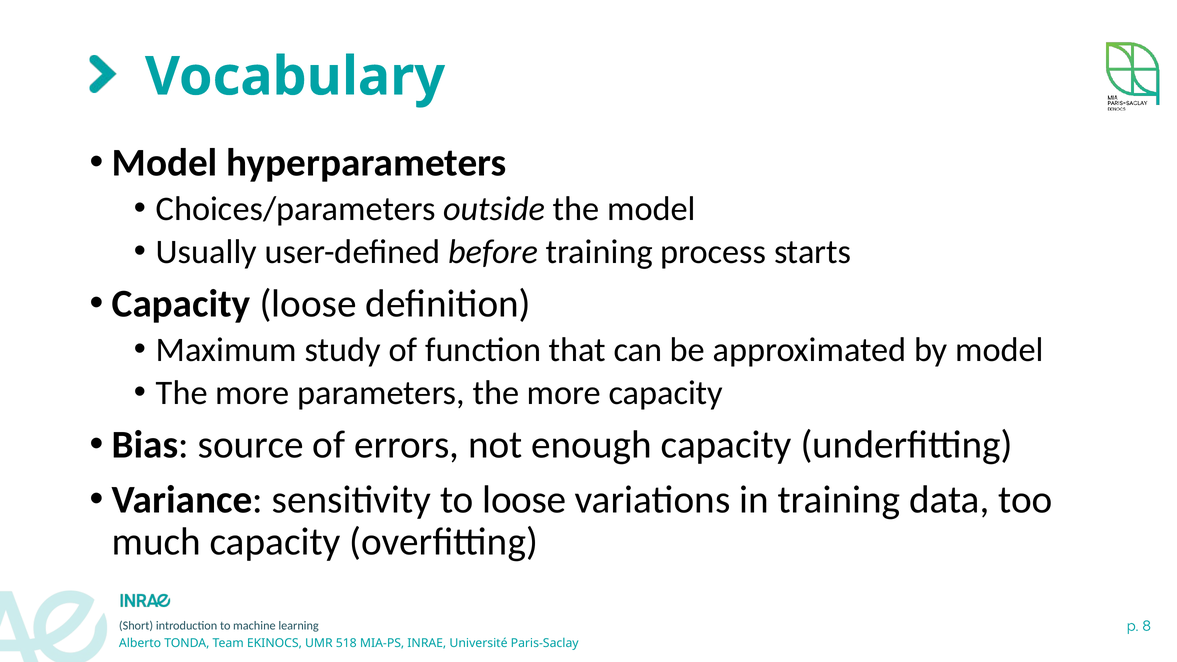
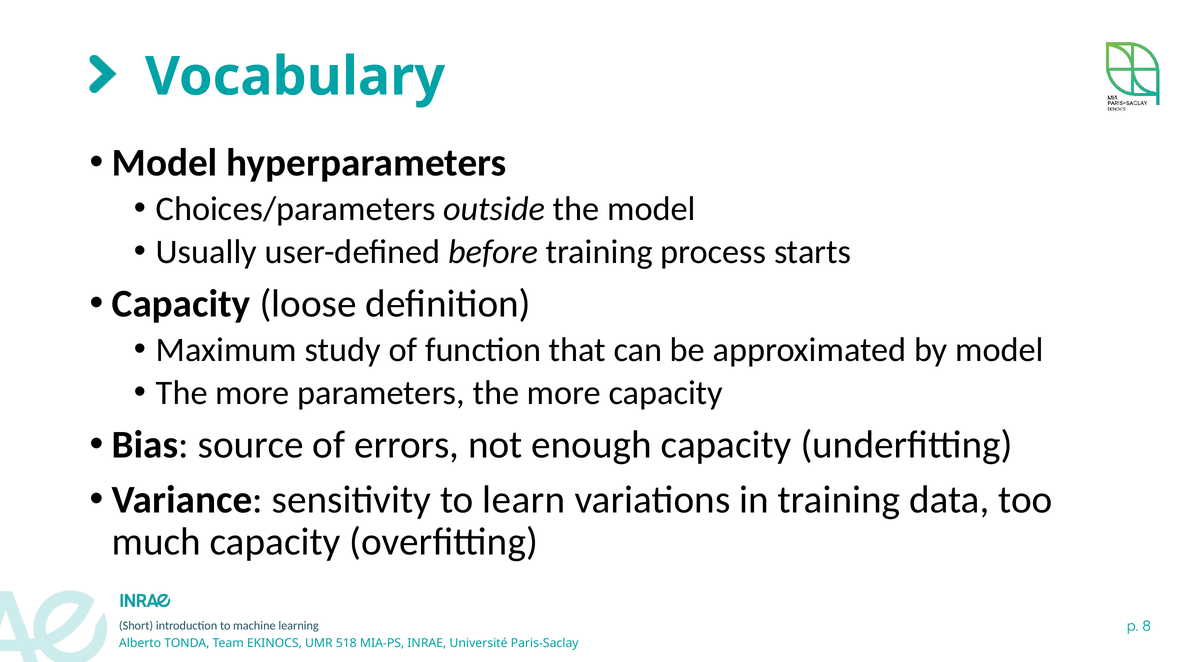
to loose: loose -> learn
